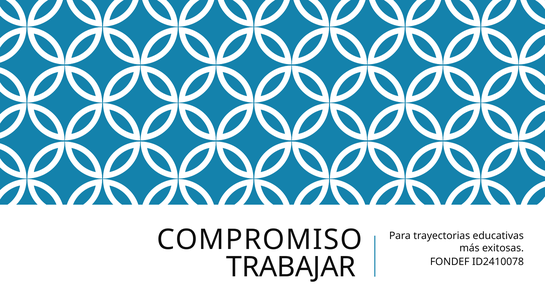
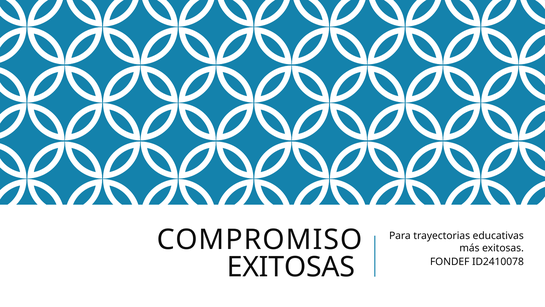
TRABAJAR at (291, 267): TRABAJAR -> EXITOSAS
